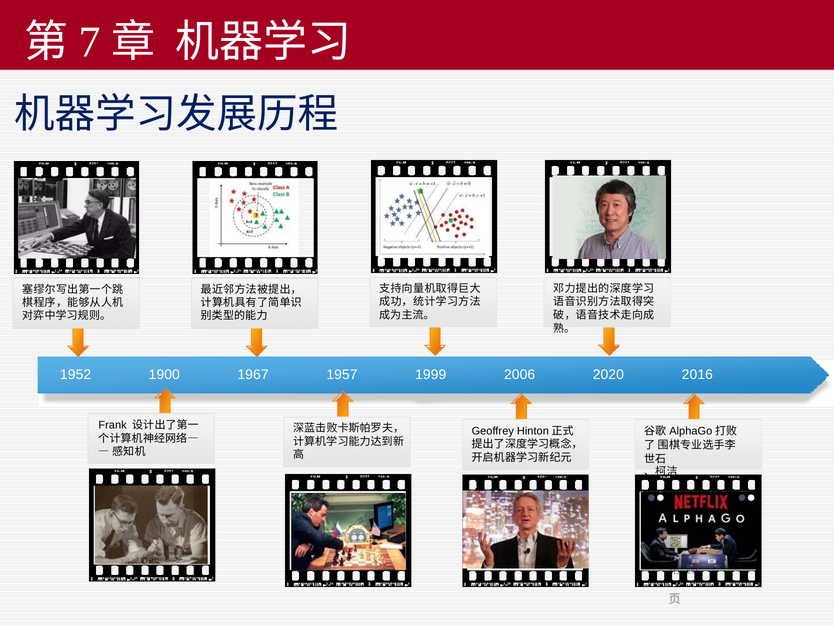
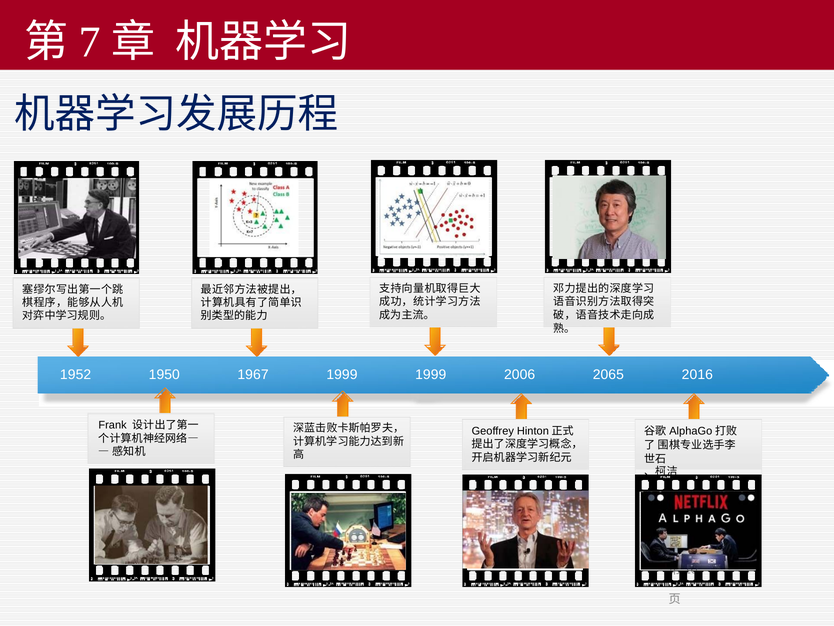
1900: 1900 -> 1950
1967 1957: 1957 -> 1999
2020: 2020 -> 2065
